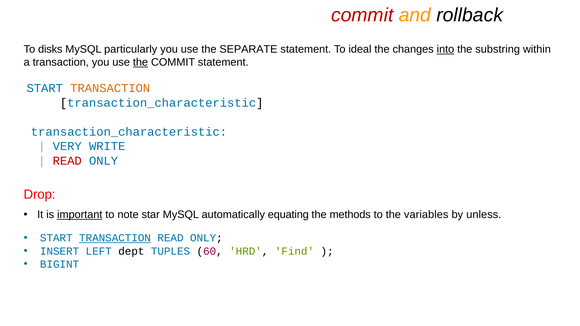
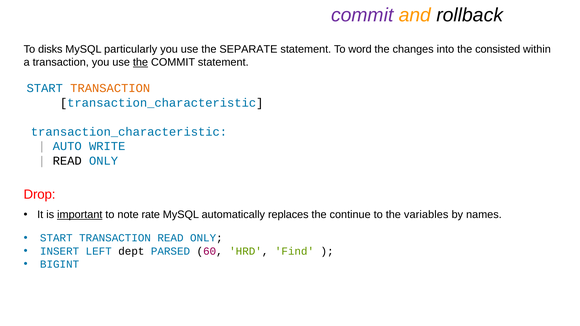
commit at (362, 15) colour: red -> purple
ideal: ideal -> word
into underline: present -> none
substring: substring -> consisted
VERY: VERY -> AUTO
READ at (67, 161) colour: red -> black
star: star -> rate
equating: equating -> replaces
methods: methods -> continue
unless: unless -> names
TRANSACTION at (115, 238) underline: present -> none
TUPLES: TUPLES -> PARSED
